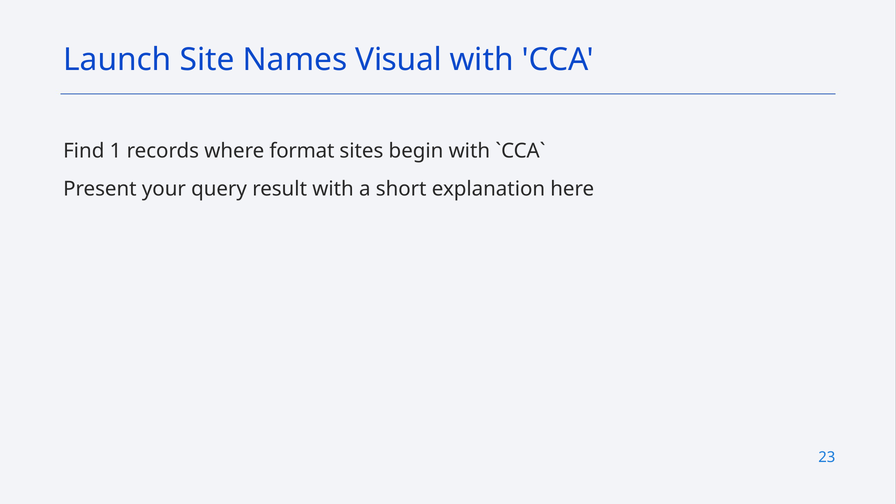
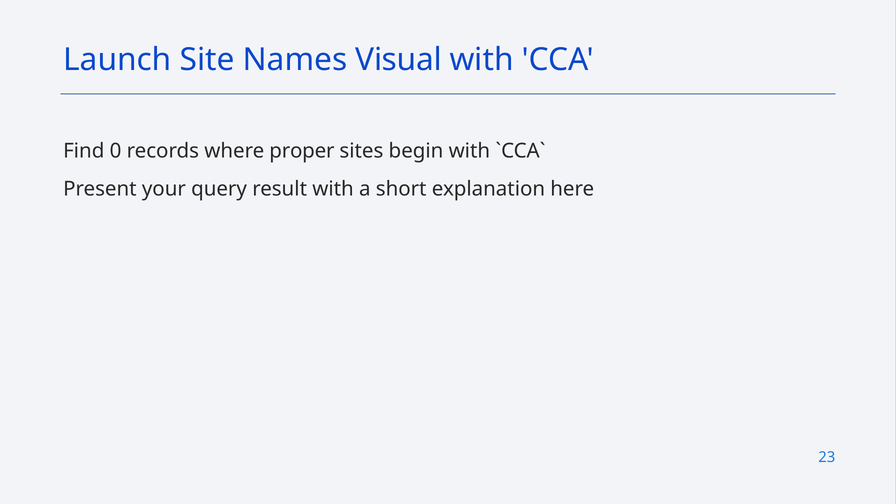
1: 1 -> 0
format: format -> proper
